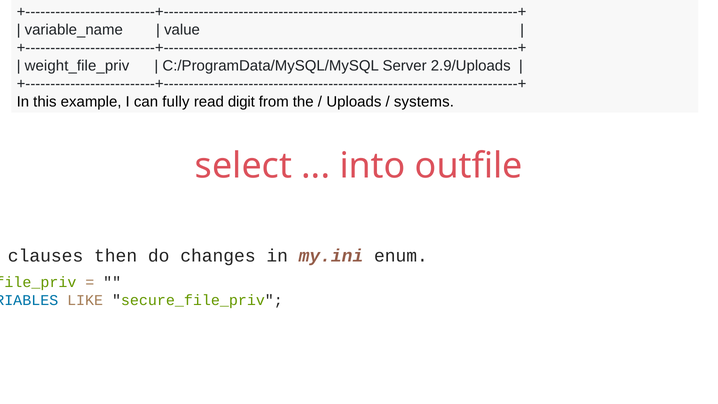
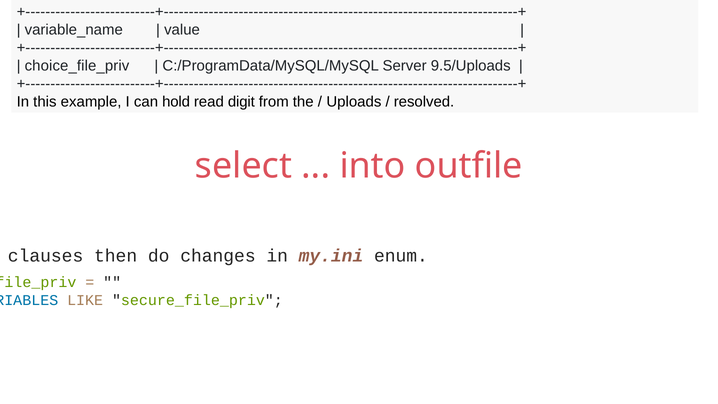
weight_file_priv: weight_file_priv -> choice_file_priv
2.9/Uploads: 2.9/Uploads -> 9.5/Uploads
fully: fully -> hold
systems: systems -> resolved
